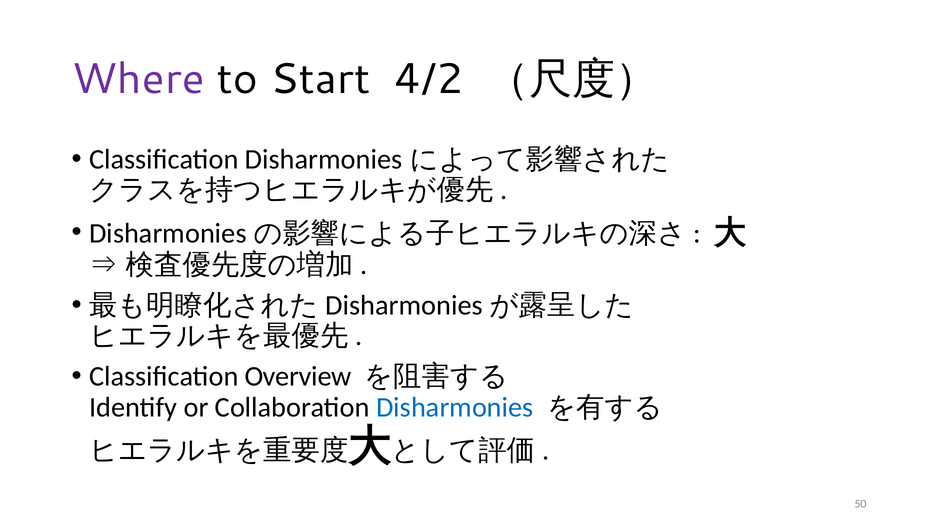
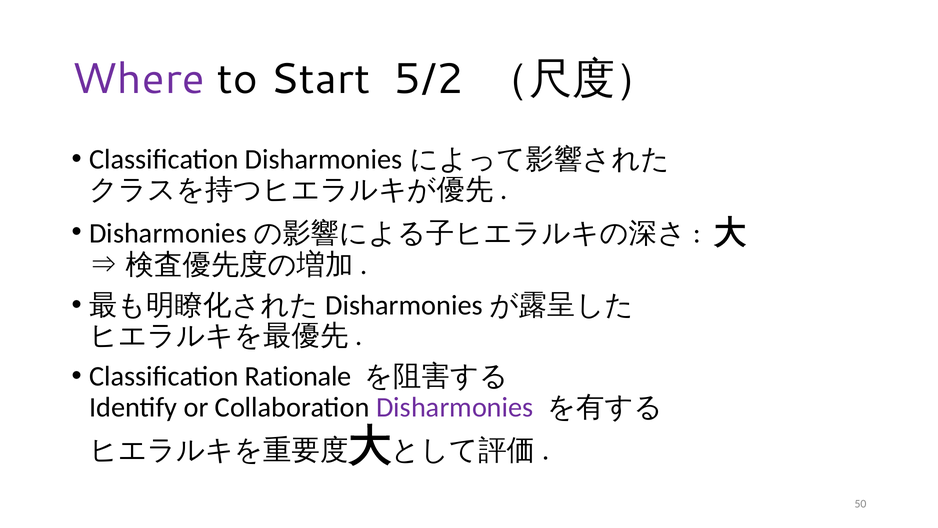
4/2: 4/2 -> 5/2
Overview: Overview -> Rationale
Disharmonies at (455, 407) colour: blue -> purple
